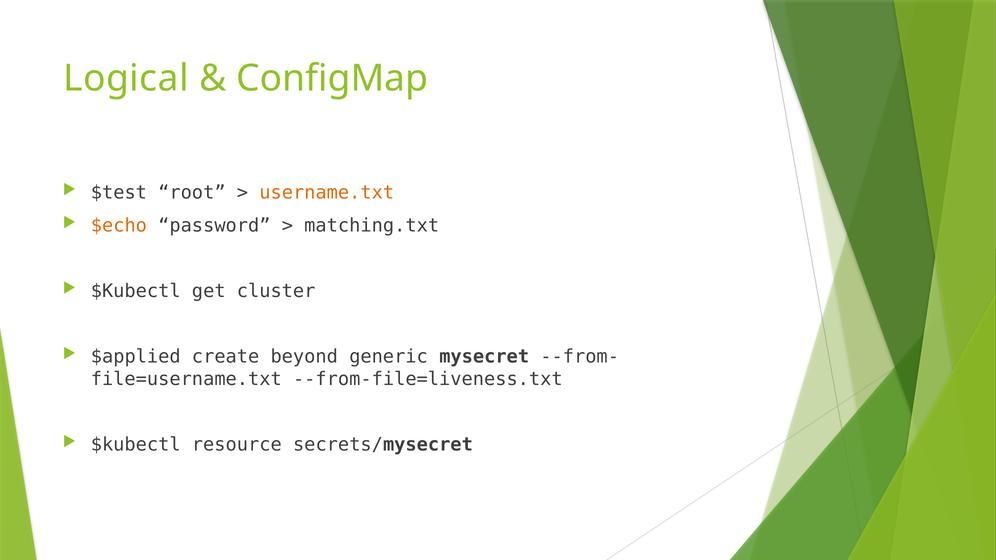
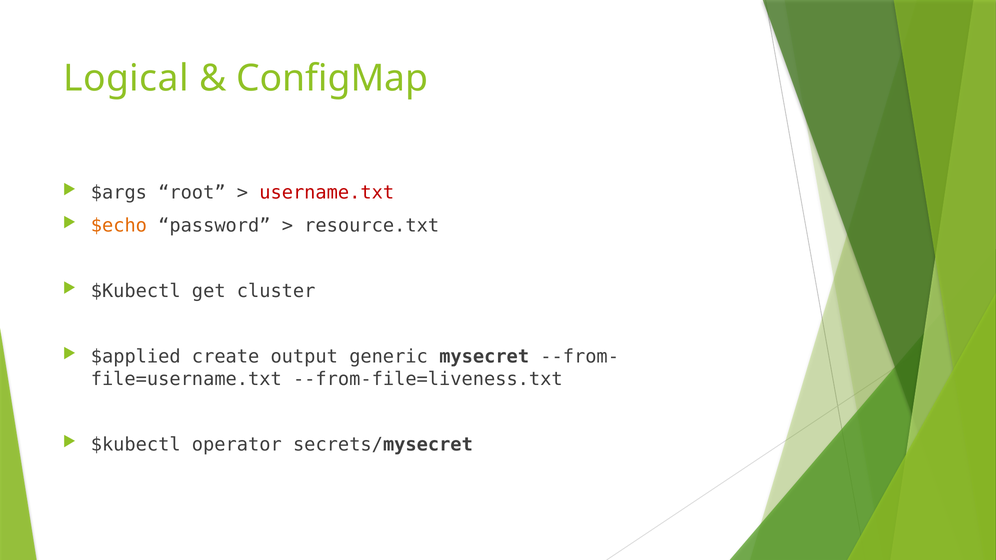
$test: $test -> $args
username.txt colour: orange -> red
matching.txt: matching.txt -> resource.txt
beyond: beyond -> output
resource: resource -> operator
